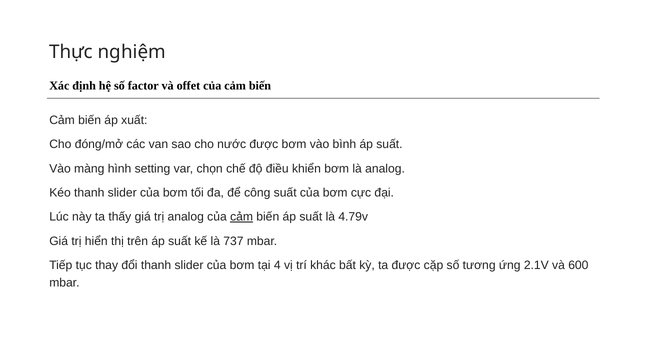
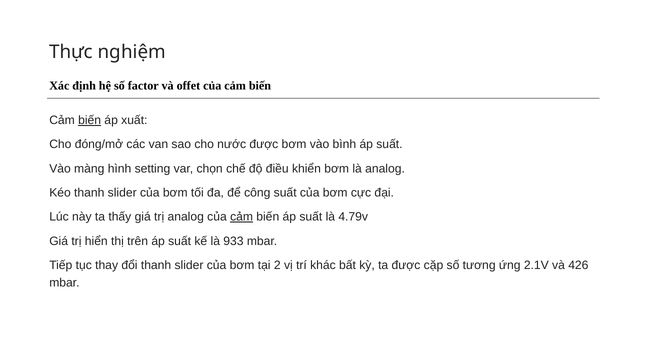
biến at (90, 120) underline: none -> present
737: 737 -> 933
4: 4 -> 2
600: 600 -> 426
